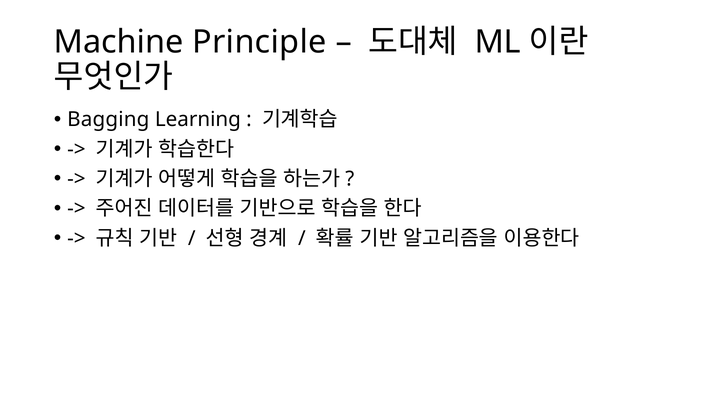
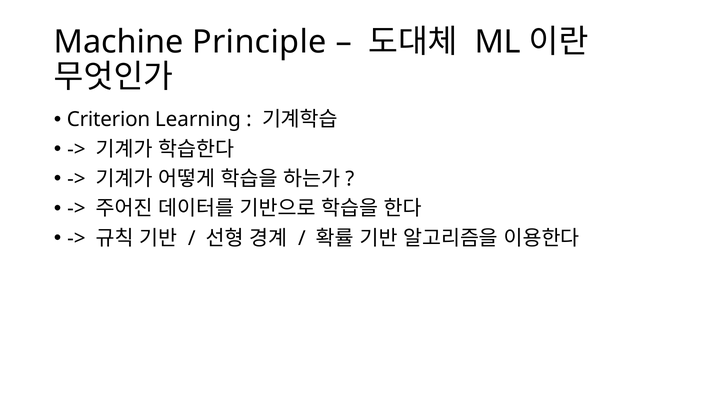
Bagging: Bagging -> Criterion
